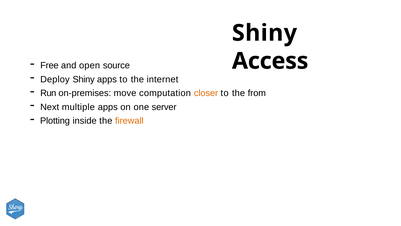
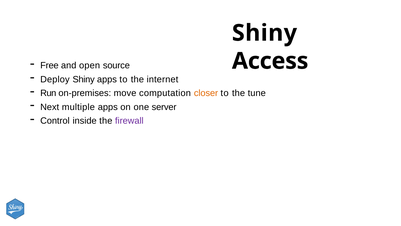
from: from -> tune
Plotting: Plotting -> Control
firewall colour: orange -> purple
